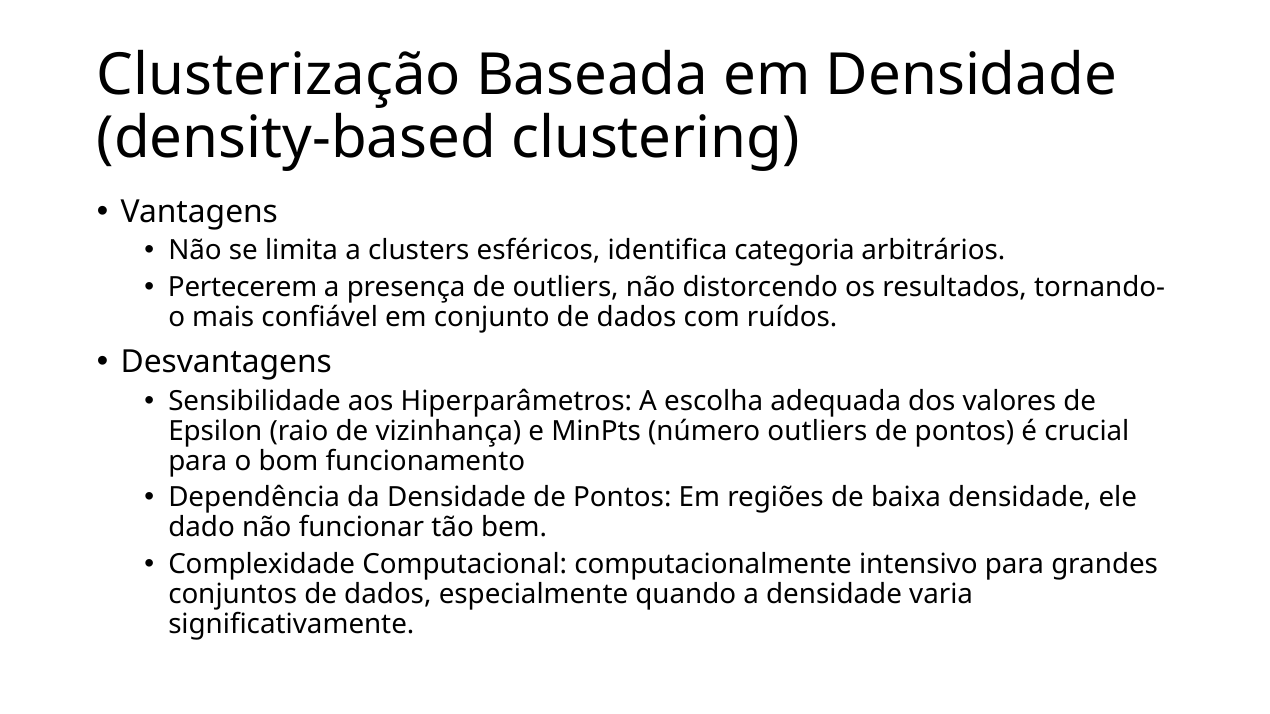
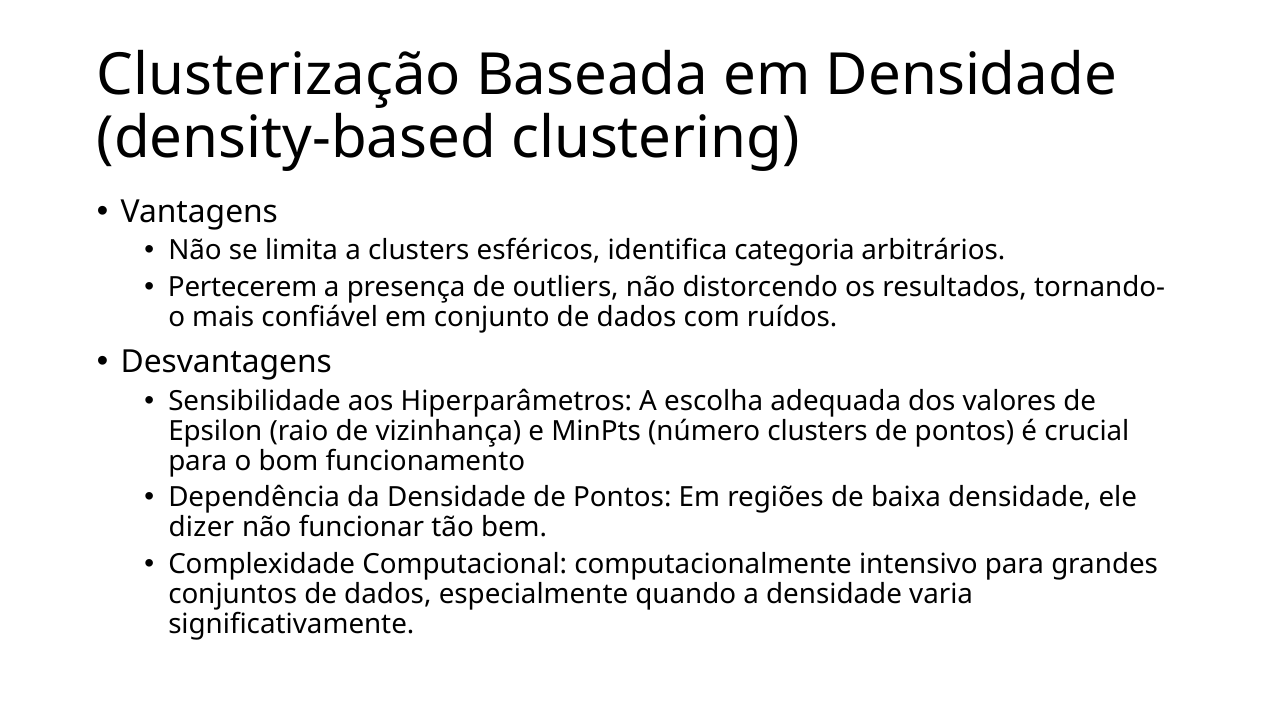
número outliers: outliers -> clusters
dado: dado -> dizer
